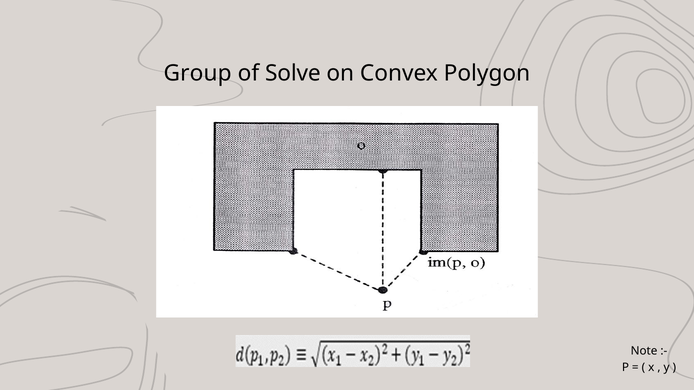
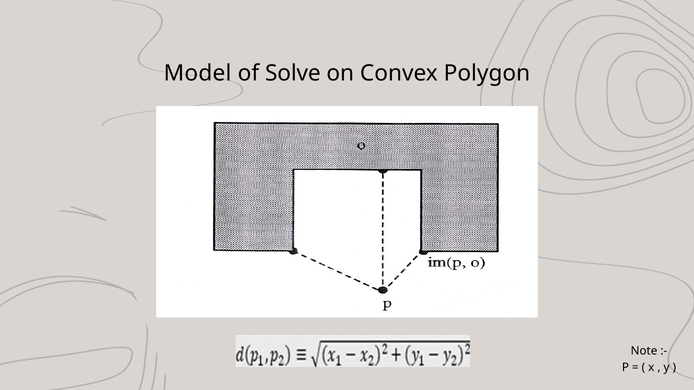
Group: Group -> Model
